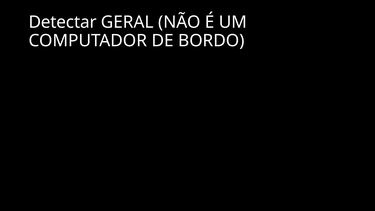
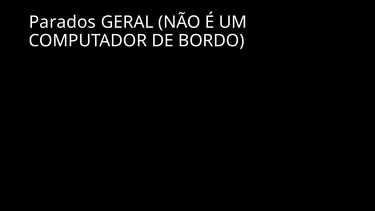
Detectar: Detectar -> Parados
